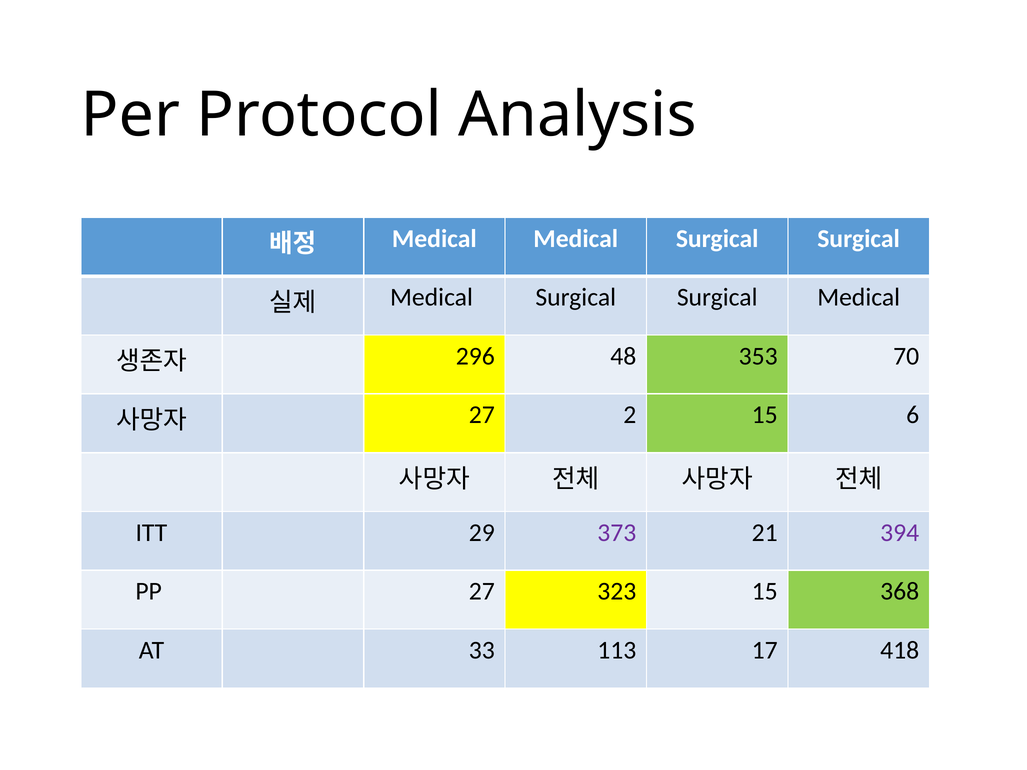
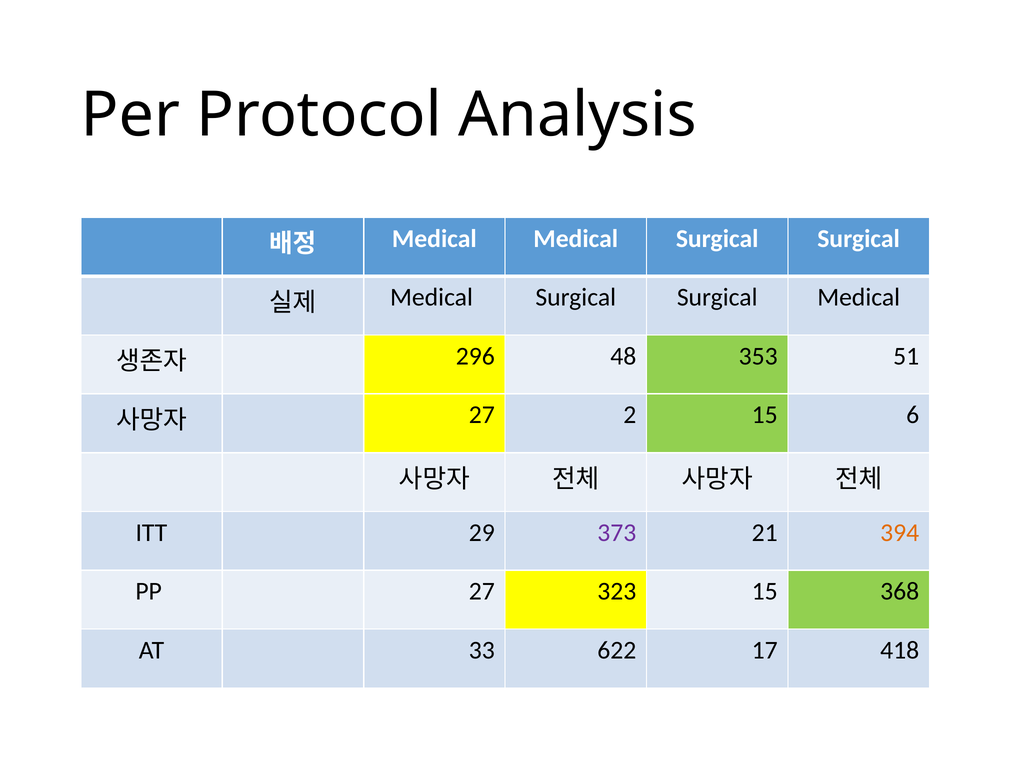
70: 70 -> 51
394 colour: purple -> orange
113: 113 -> 622
